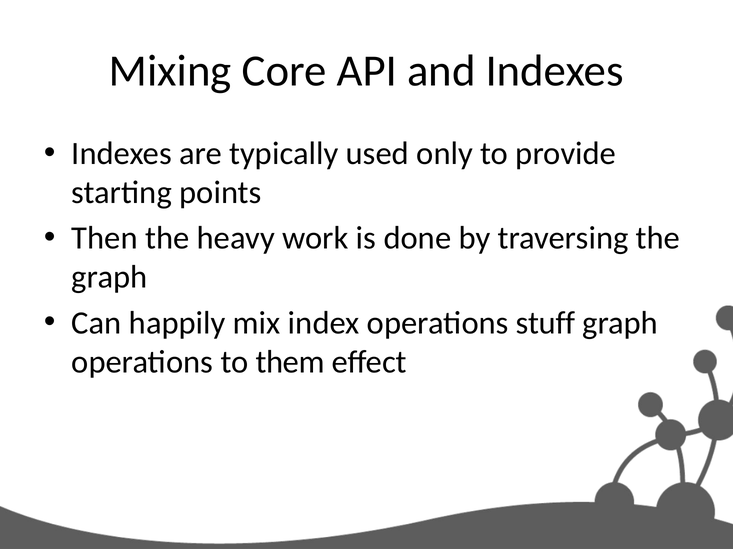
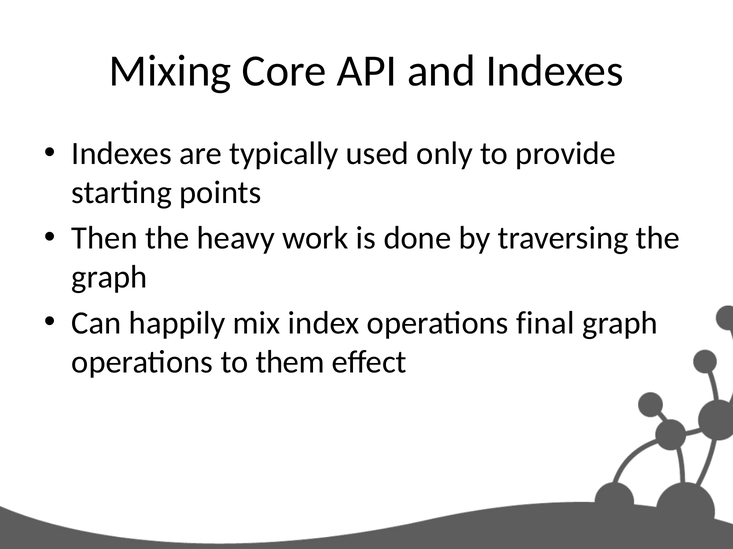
stuff: stuff -> final
